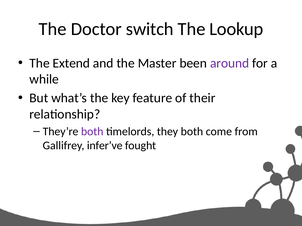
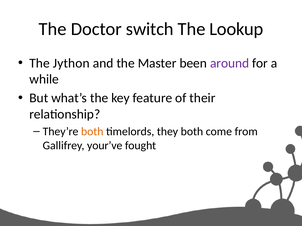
Extend: Extend -> Jython
both at (92, 132) colour: purple -> orange
infer’ve: infer’ve -> your’ve
